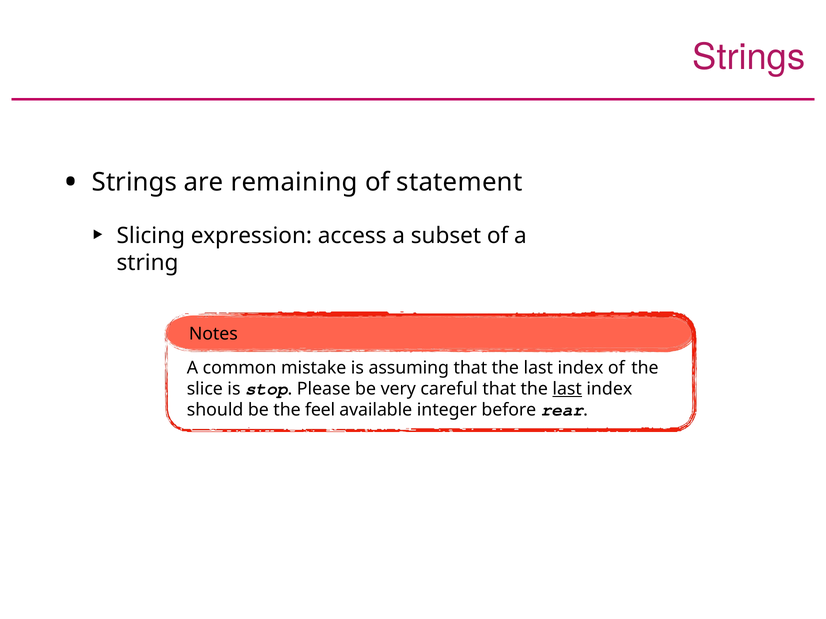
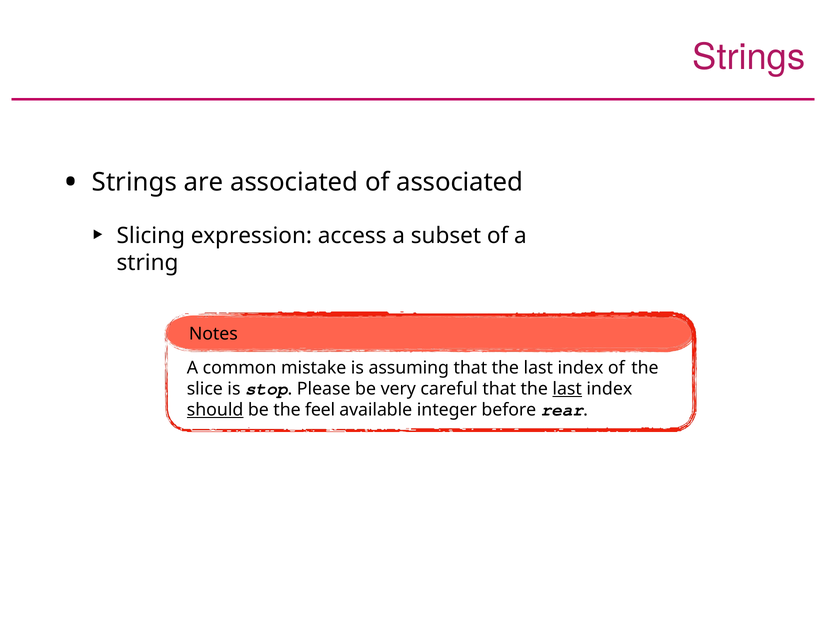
are remaining: remaining -> associated
of statement: statement -> associated
should underline: none -> present
